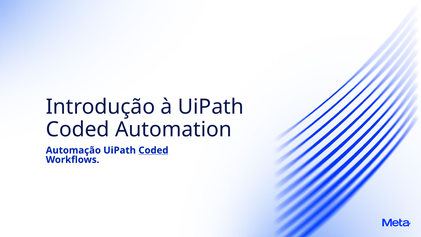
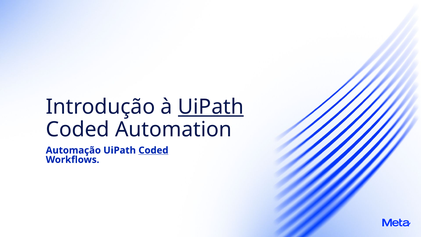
UiPath at (211, 107) underline: none -> present
